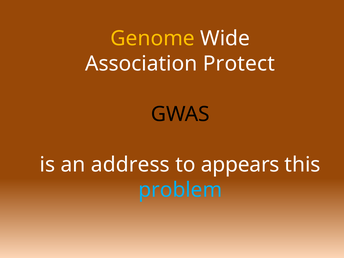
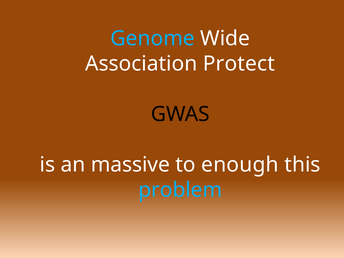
Genome colour: yellow -> light blue
address: address -> massive
appears: appears -> enough
